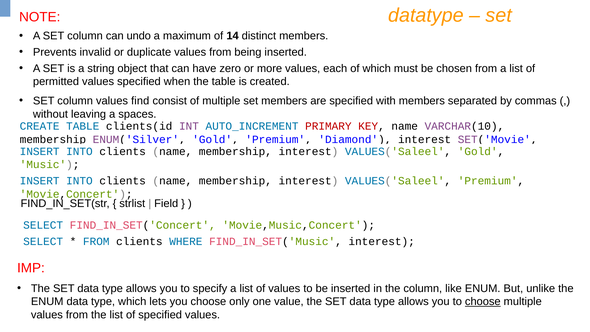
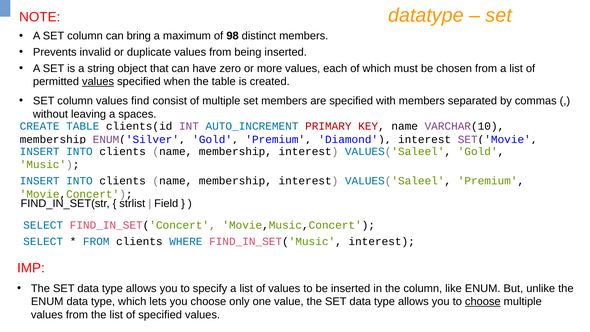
undo: undo -> bring
14: 14 -> 98
values at (98, 82) underline: none -> present
